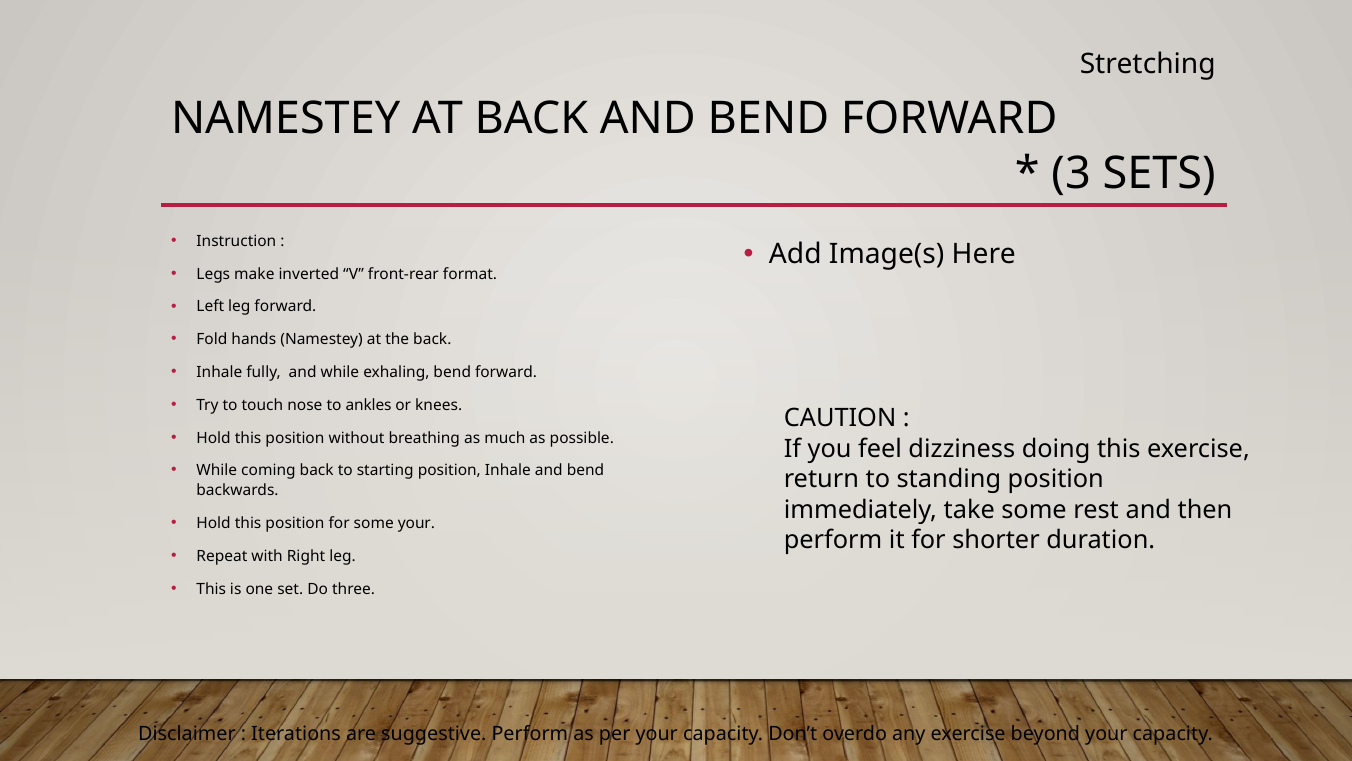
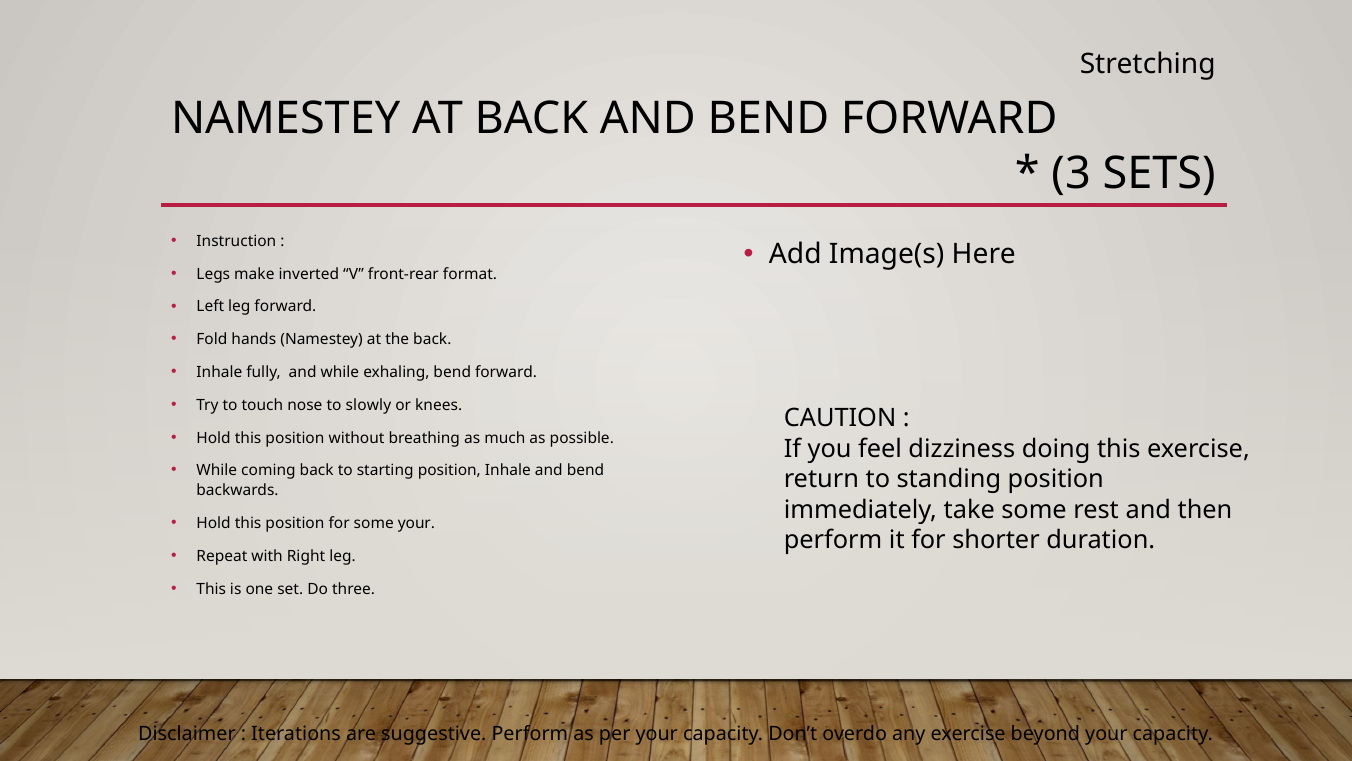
ankles: ankles -> slowly
